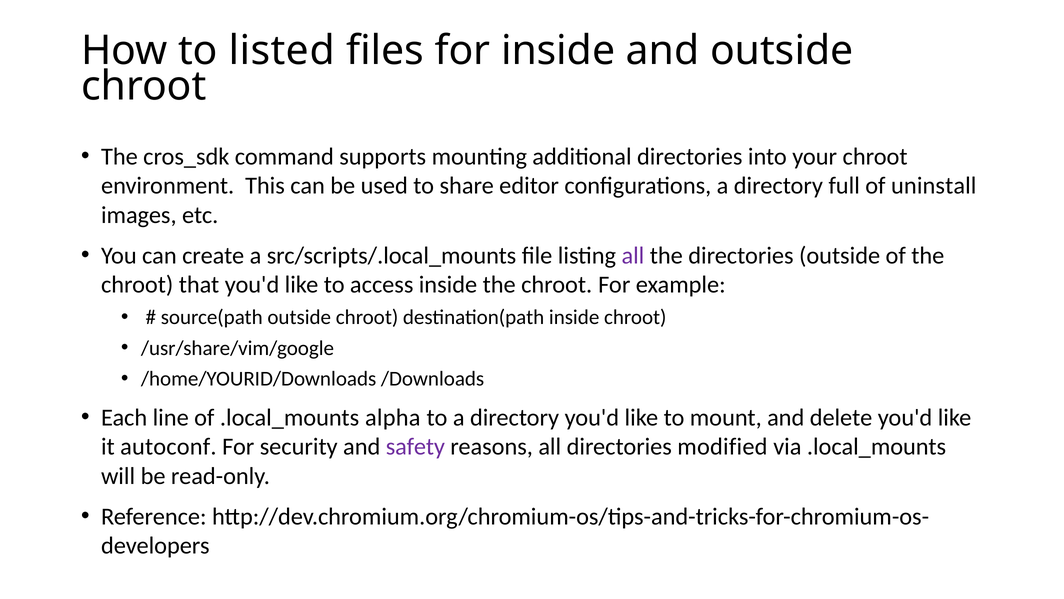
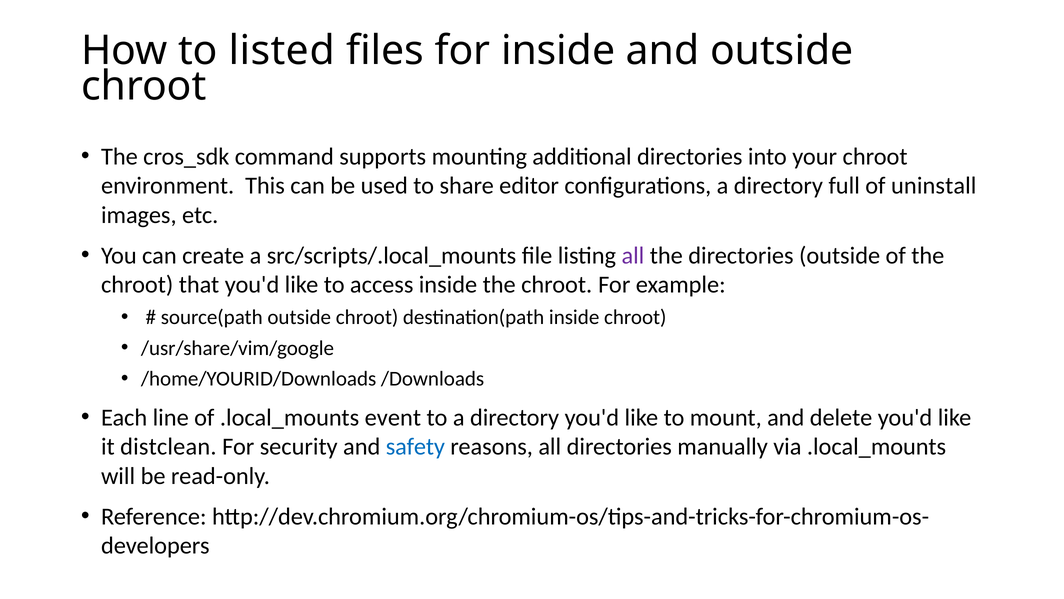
alpha: alpha -> event
autoconf: autoconf -> distclean
safety colour: purple -> blue
modified: modified -> manually
